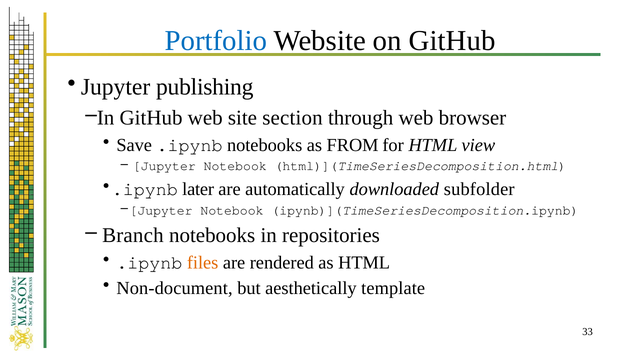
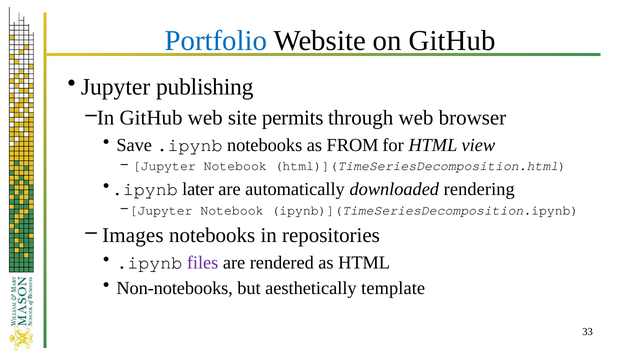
section: section -> permits
subfolder: subfolder -> rendering
Branch: Branch -> Images
files colour: orange -> purple
Non-document: Non-document -> Non-notebooks
